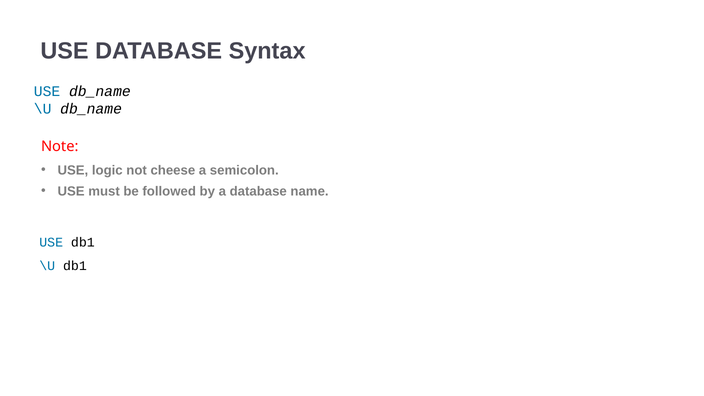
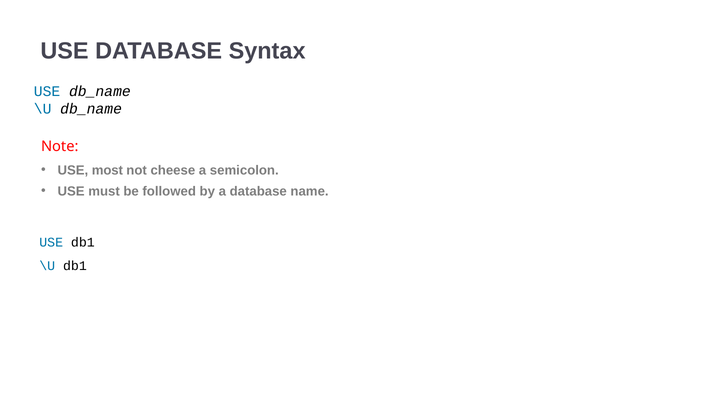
logic: logic -> most
